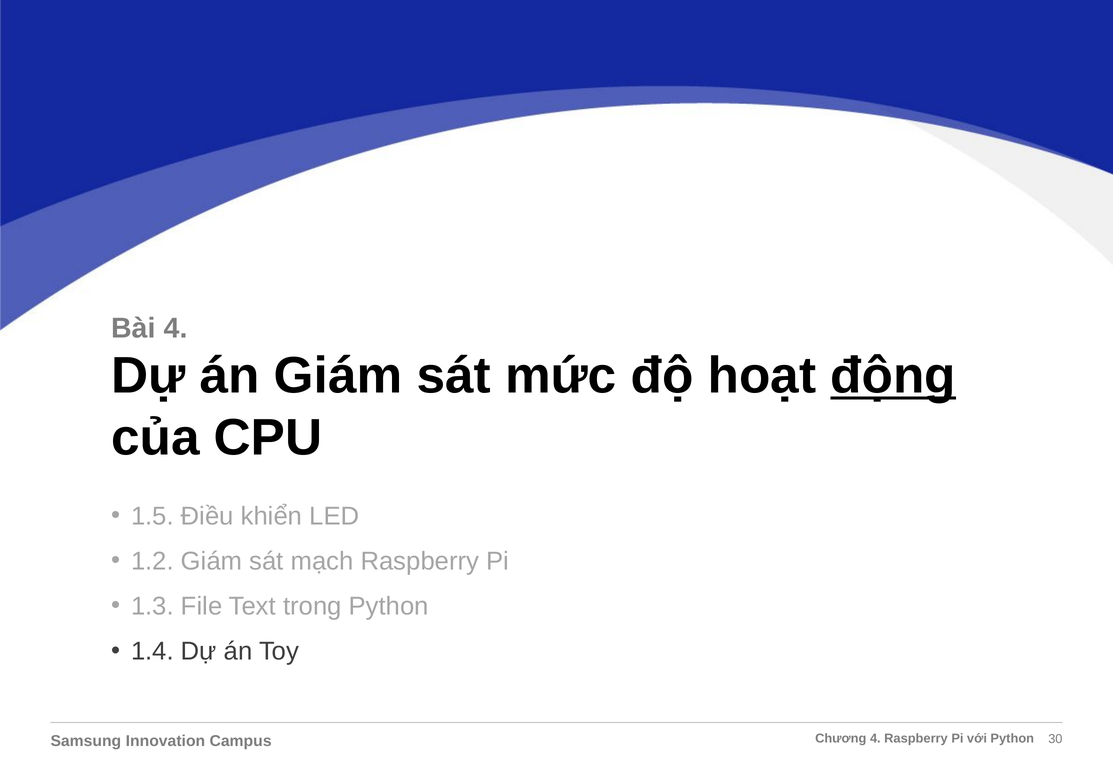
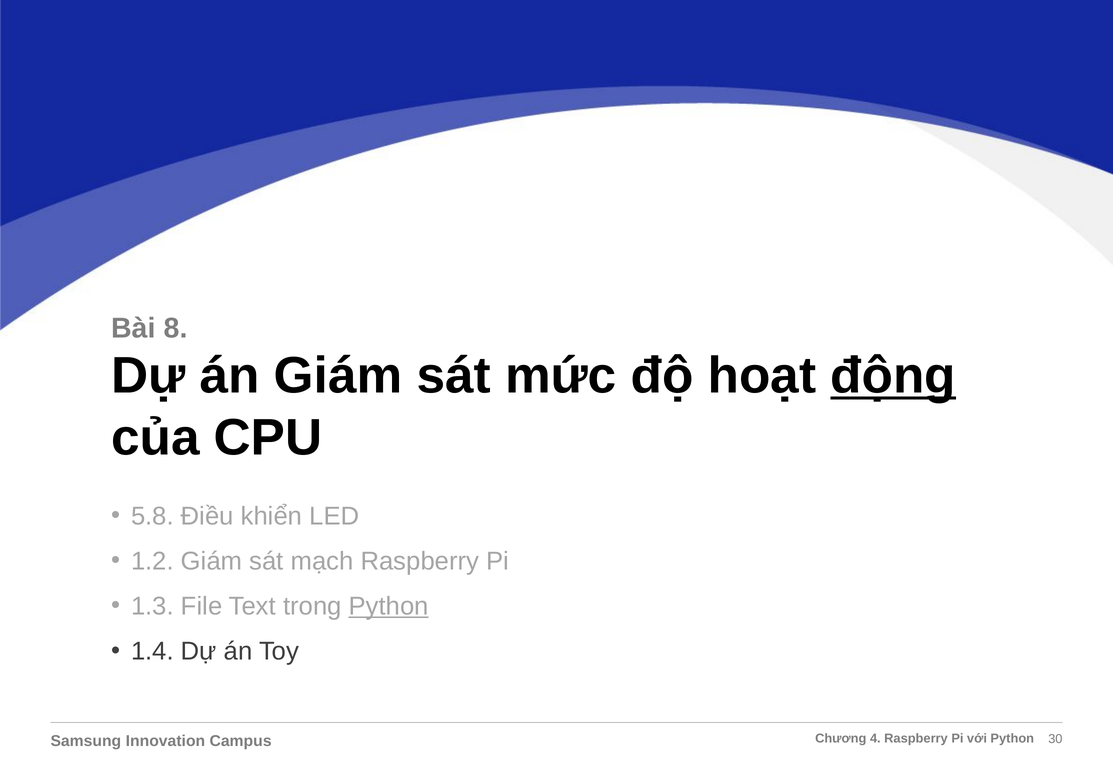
Bài 4: 4 -> 8
1.5: 1.5 -> 5.8
Python at (389, 606) underline: none -> present
